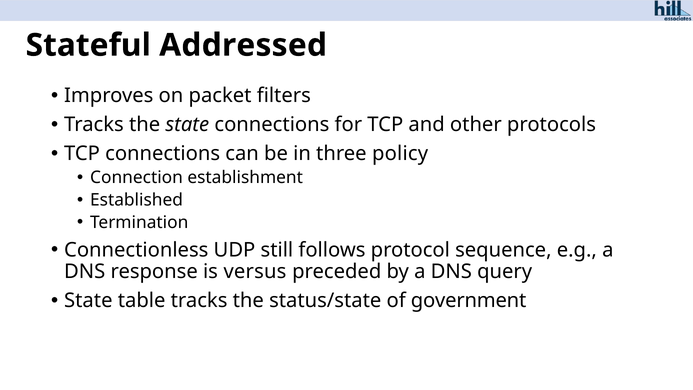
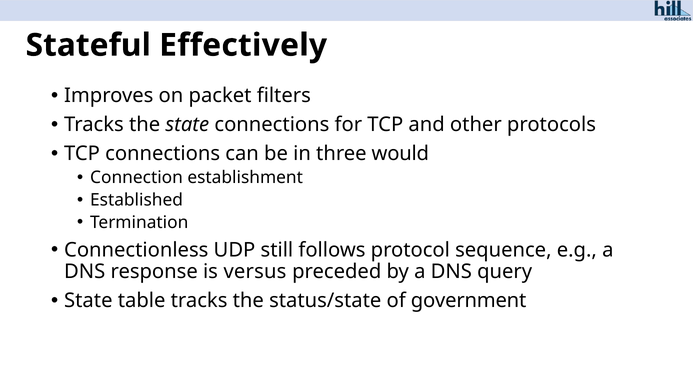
Addressed: Addressed -> Effectively
policy: policy -> would
